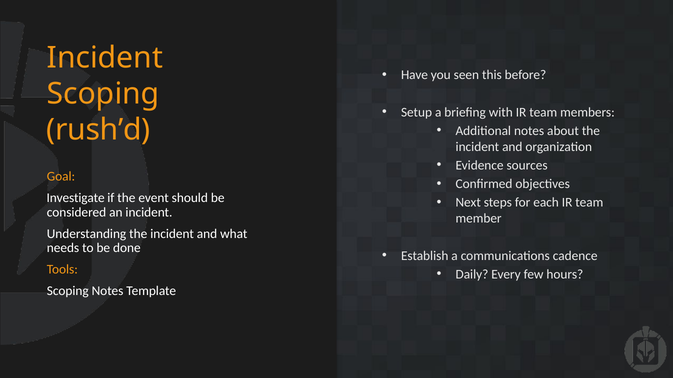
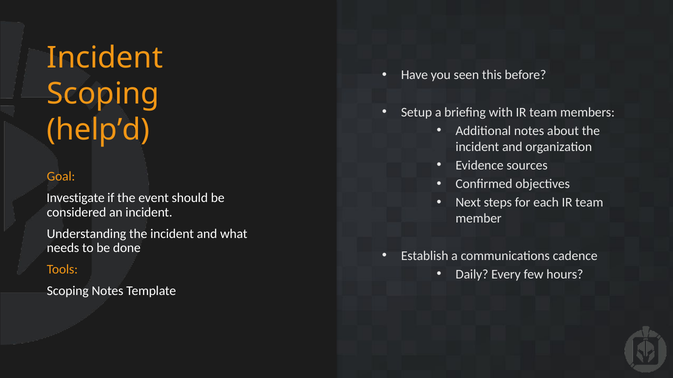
rush’d: rush’d -> help’d
